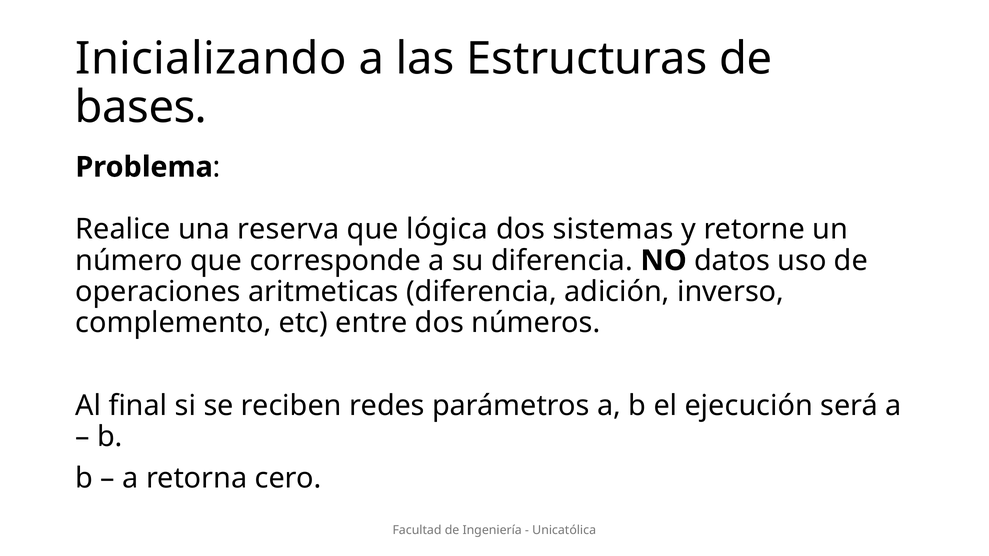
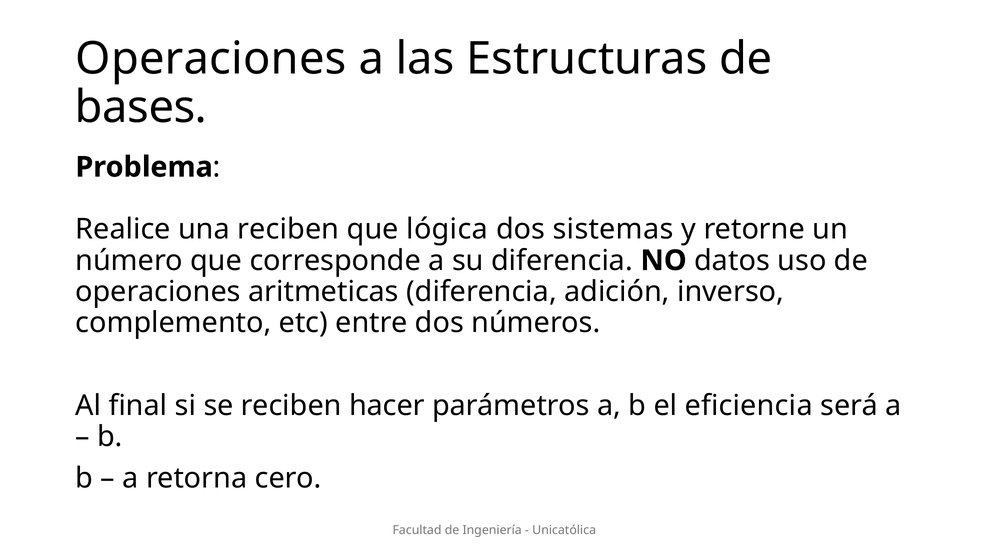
Inicializando at (211, 59): Inicializando -> Operaciones
una reserva: reserva -> reciben
redes: redes -> hacer
ejecución: ejecución -> eficiencia
